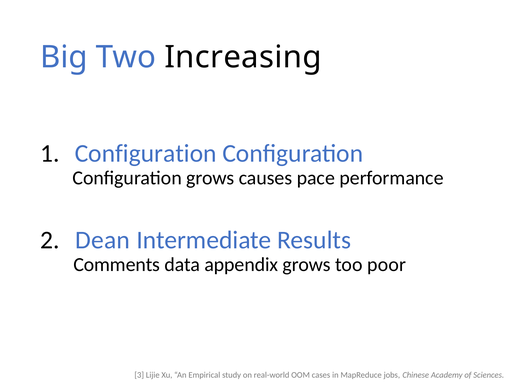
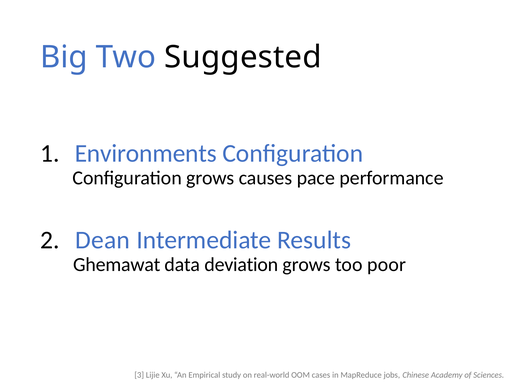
Increasing: Increasing -> Suggested
Configuration at (146, 154): Configuration -> Environments
Comments: Comments -> Ghemawat
appendix: appendix -> deviation
